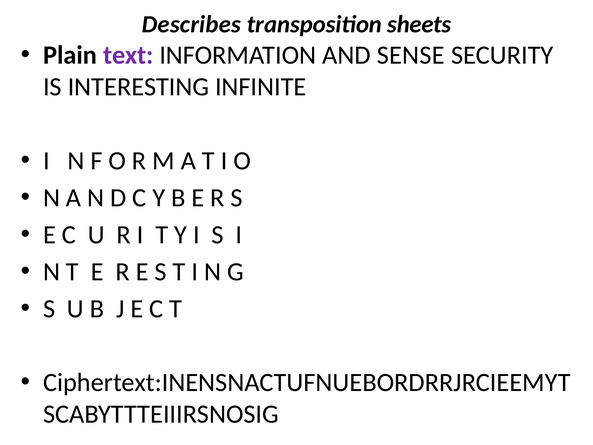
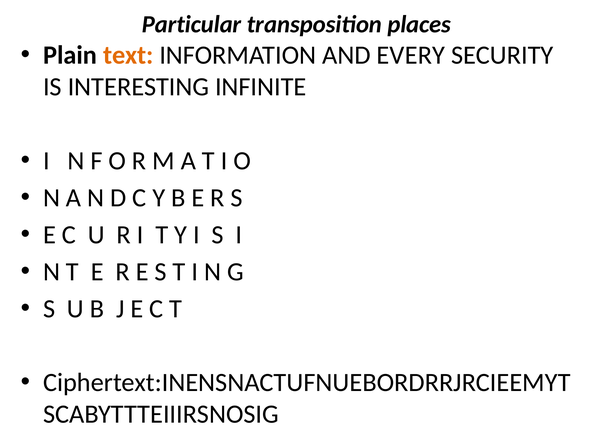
Describes: Describes -> Particular
sheets: sheets -> places
text colour: purple -> orange
SENSE: SENSE -> EVERY
